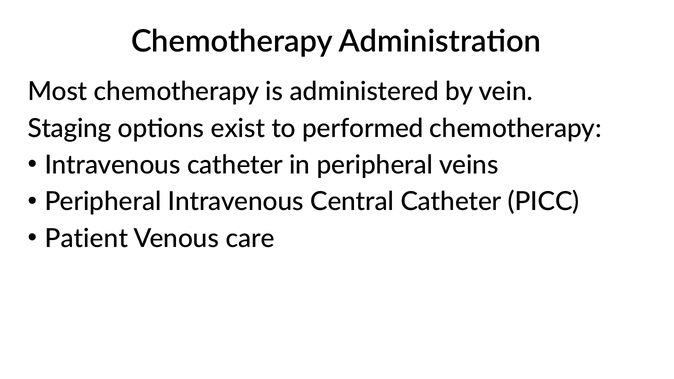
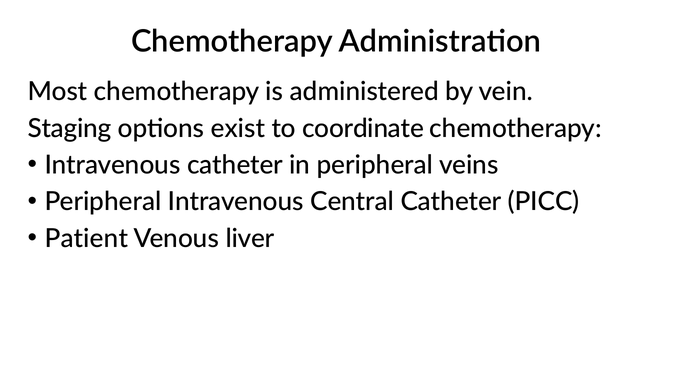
performed: performed -> coordinate
care: care -> liver
